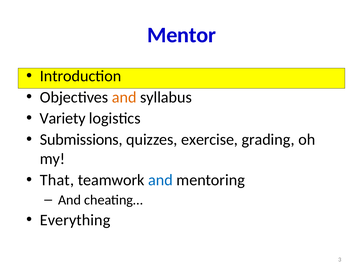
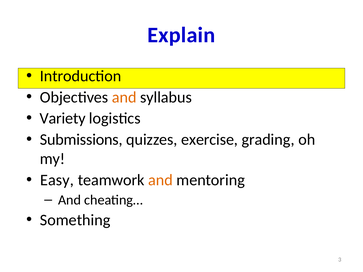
Mentor: Mentor -> Explain
That: That -> Easy
and at (160, 180) colour: blue -> orange
Everything: Everything -> Something
